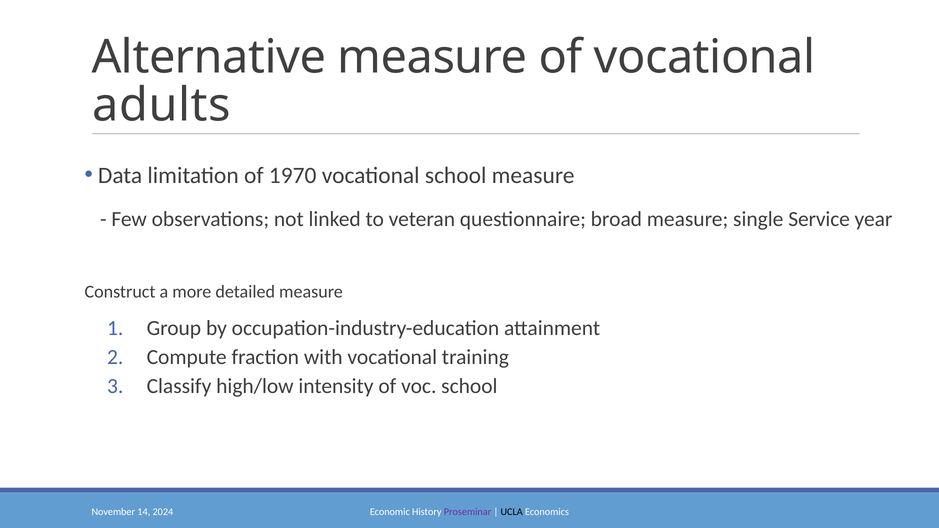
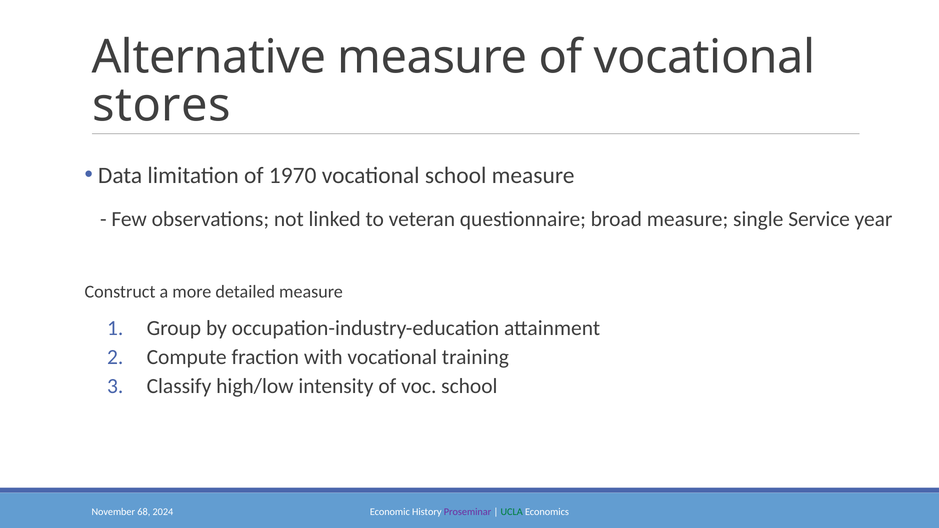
adults: adults -> stores
14: 14 -> 68
UCLA colour: black -> green
